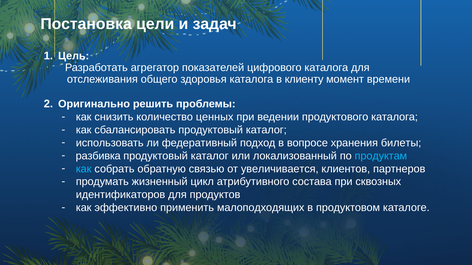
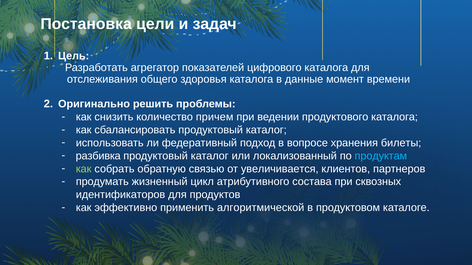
клиенту: клиенту -> данные
ценных: ценных -> причем
как at (84, 169) colour: light blue -> light green
малоподходящих: малоподходящих -> алгоритмической
